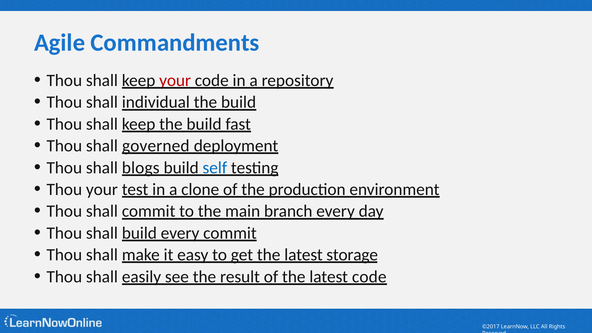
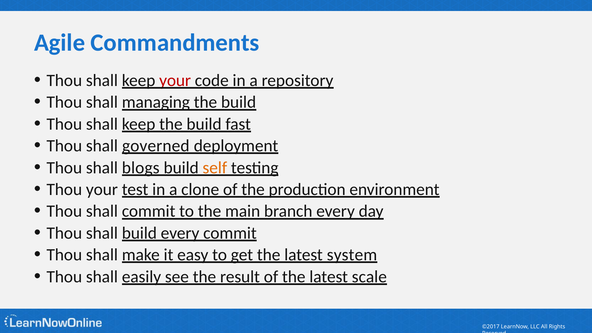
individual: individual -> managing
self colour: blue -> orange
storage: storage -> system
latest code: code -> scale
